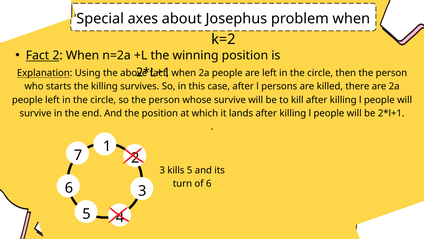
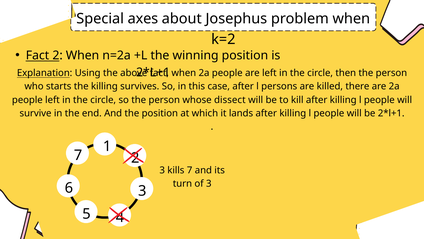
whose survive: survive -> dissect
kills 5: 5 -> 7
of 6: 6 -> 3
